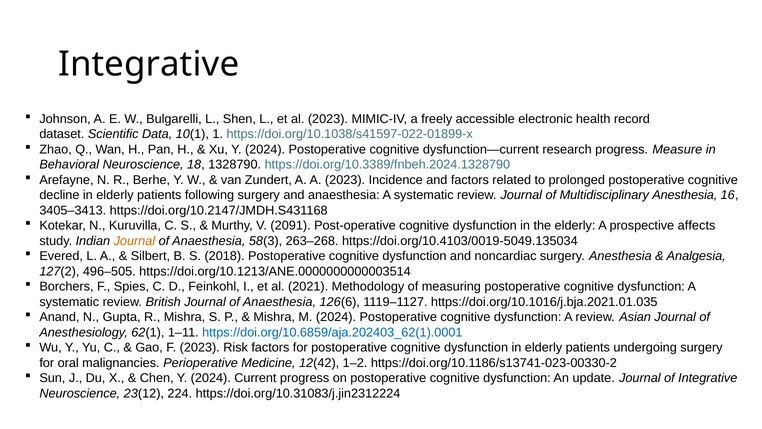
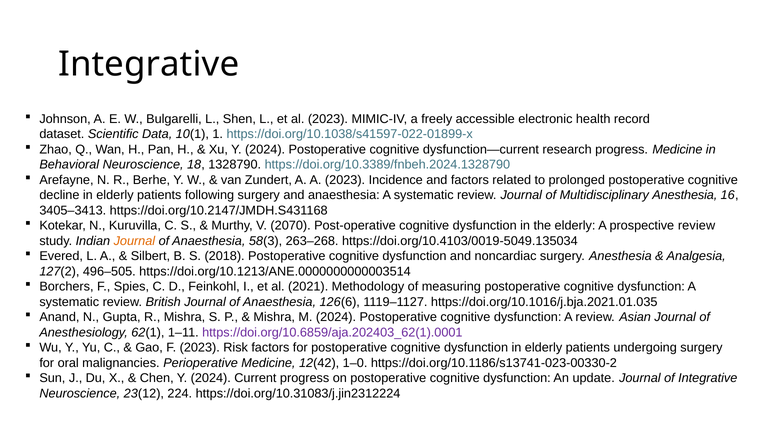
progress Measure: Measure -> Medicine
2091: 2091 -> 2070
prospective affects: affects -> review
https://doi.org/10.6859/aja.202403_62(1).0001 colour: blue -> purple
1–2: 1–2 -> 1–0
